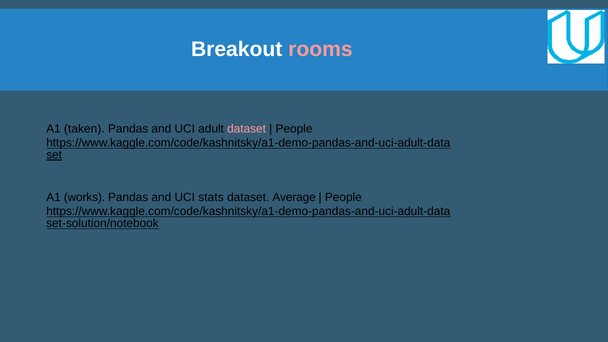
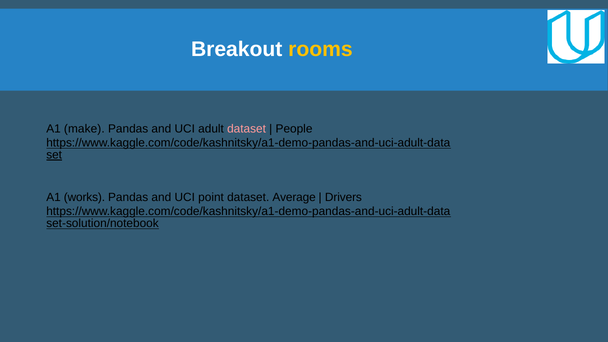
rooms colour: pink -> yellow
taken: taken -> make
stats: stats -> point
People at (343, 197): People -> Drivers
